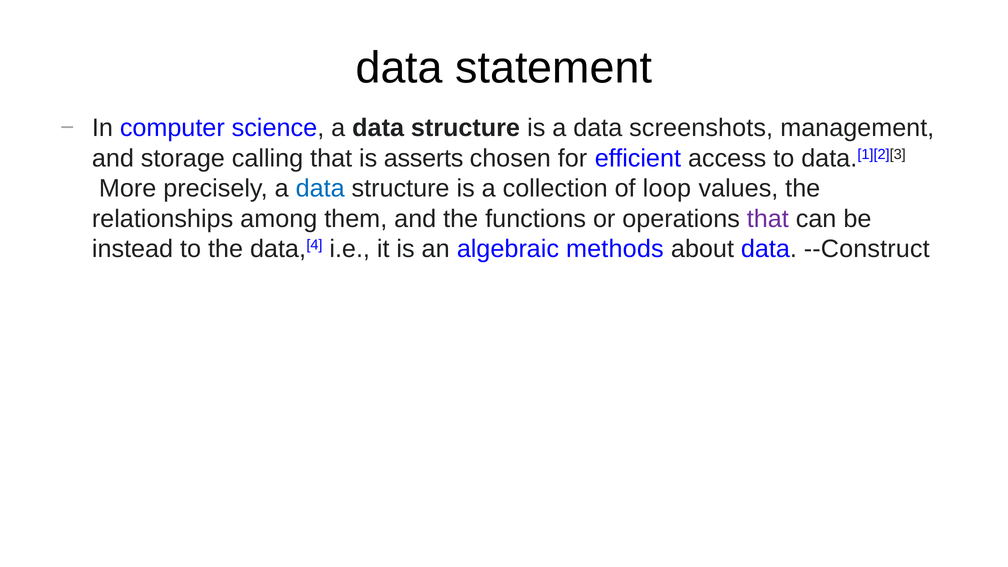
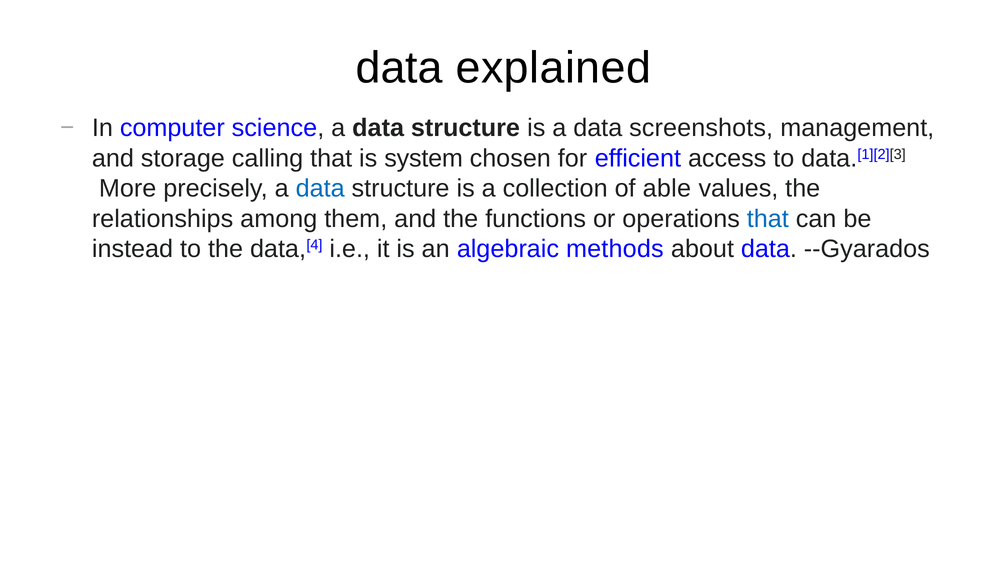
statement: statement -> explained
asserts: asserts -> system
loop: loop -> able
that at (768, 219) colour: purple -> blue
--Construct: --Construct -> --Gyarados
